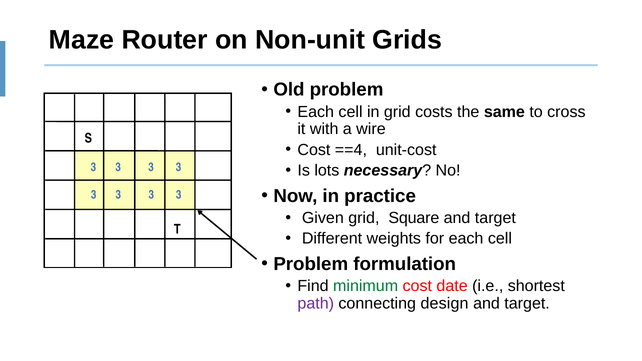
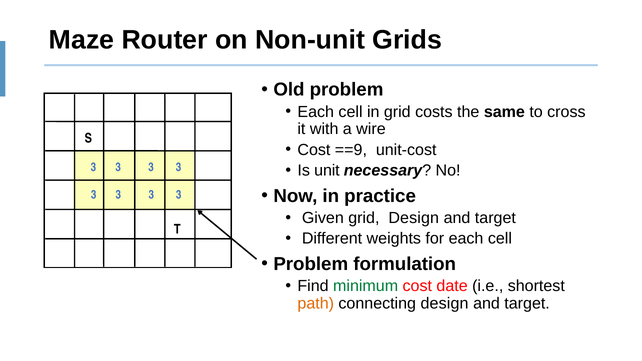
==4: ==4 -> ==9
lots: lots -> unit
grid Square: Square -> Design
path colour: purple -> orange
